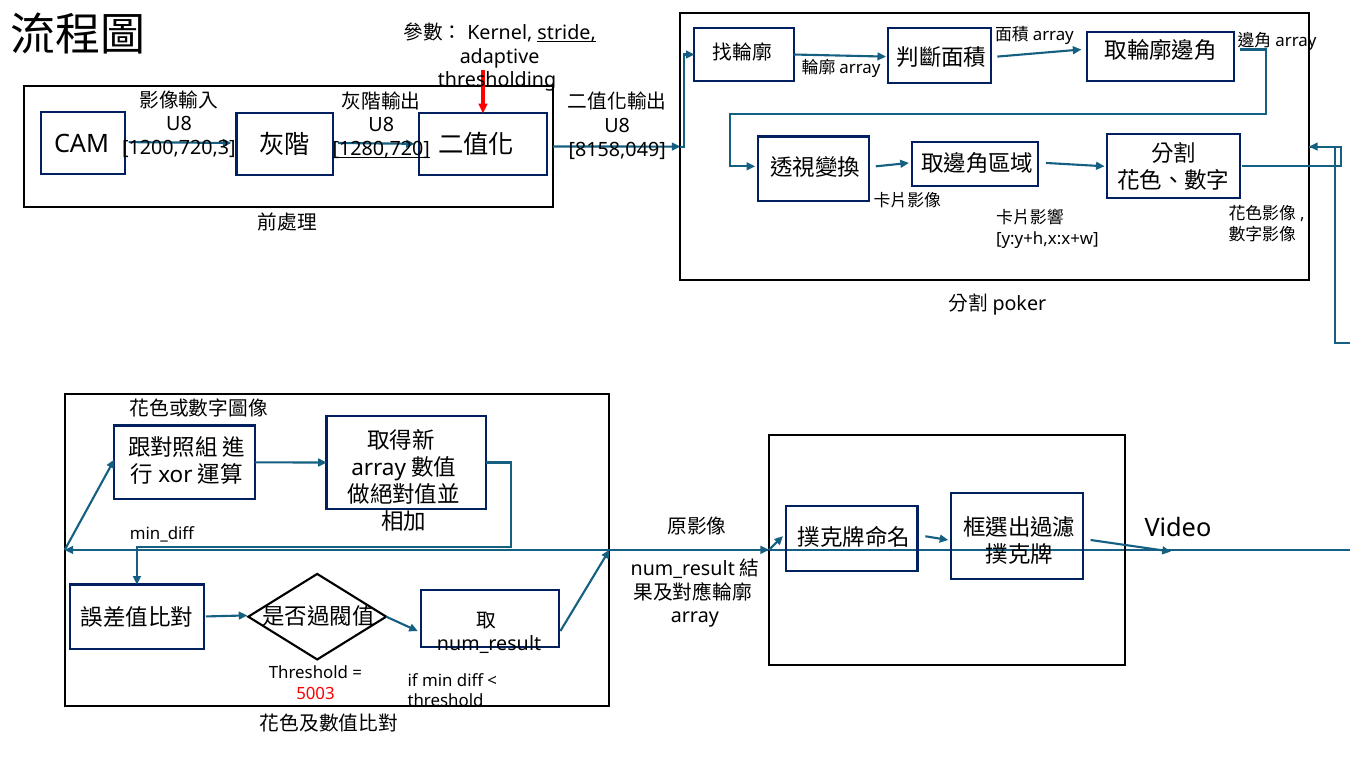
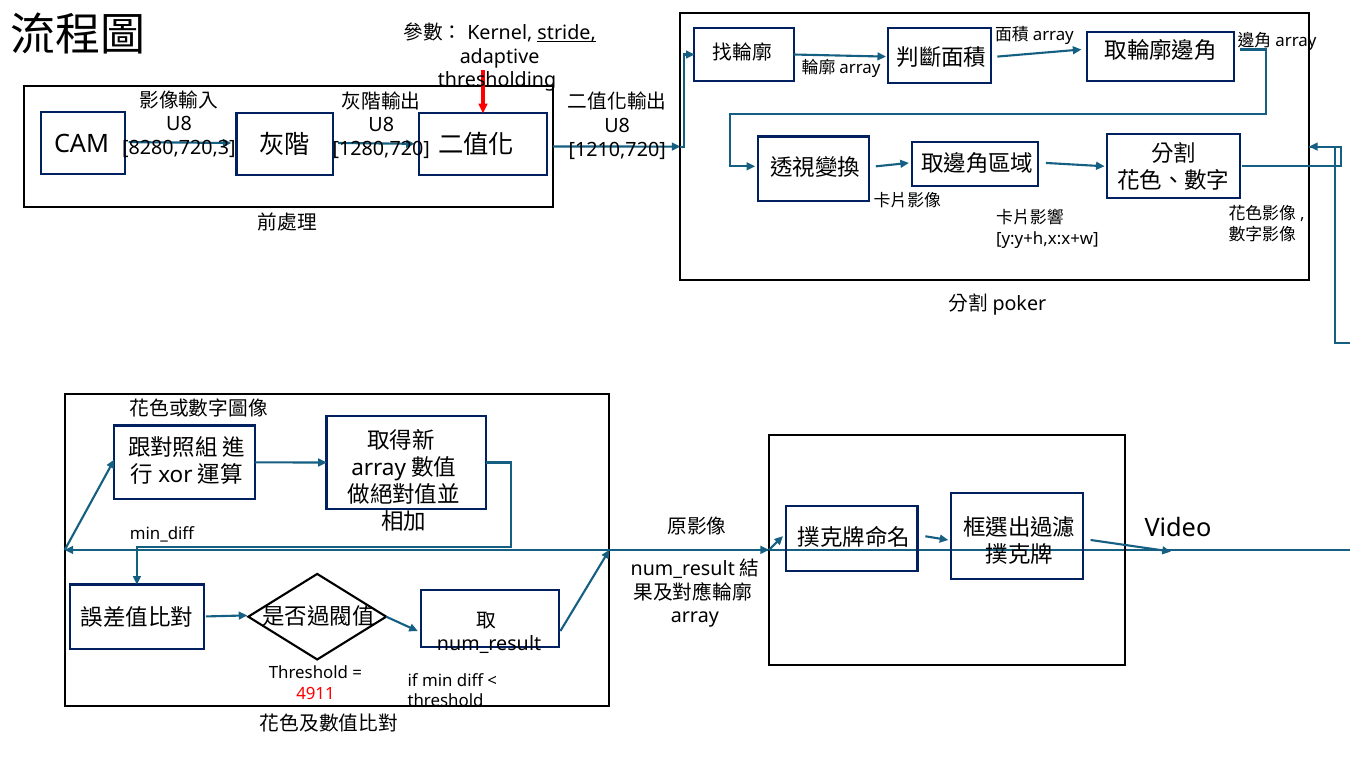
1200,720,3: 1200,720,3 -> 8280,720,3
1280,720 underline: present -> none
8158,049: 8158,049 -> 1210,720
5003: 5003 -> 4911
